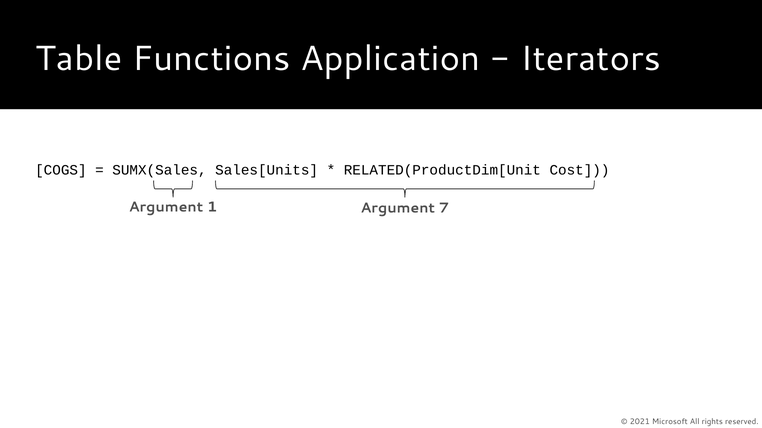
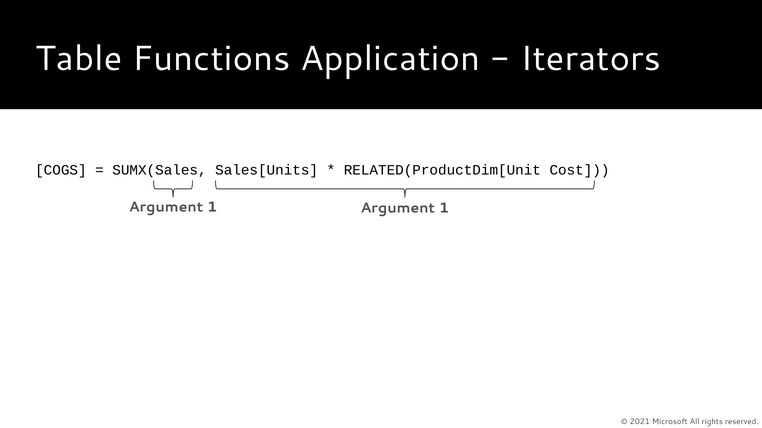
7 at (444, 209): 7 -> 1
